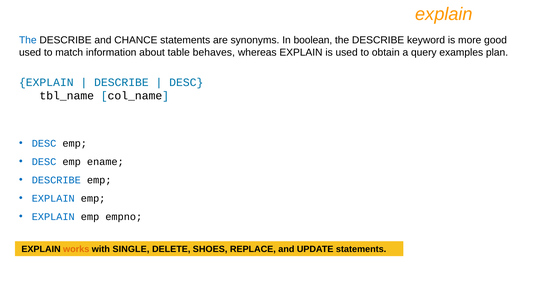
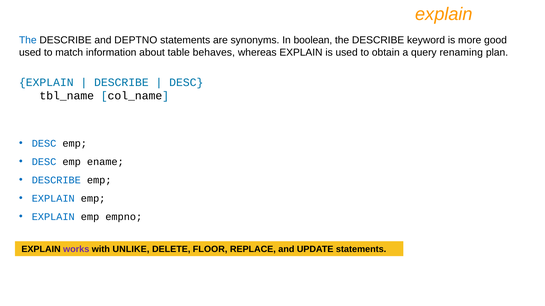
CHANCE: CHANCE -> DEPTNO
examples: examples -> renaming
works colour: orange -> purple
SINGLE: SINGLE -> UNLIKE
SHOES: SHOES -> FLOOR
